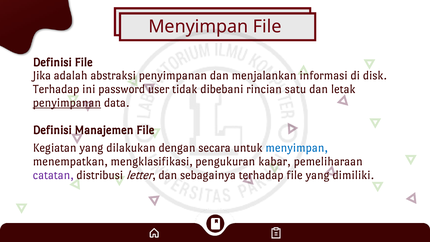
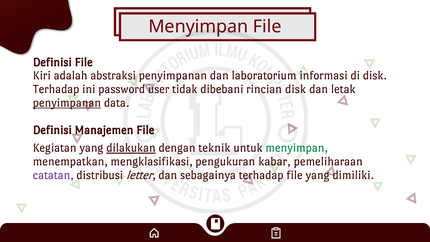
Jika: Jika -> Kiri
menjalankan: menjalankan -> laboratorium
rincian satu: satu -> disk
dilakukan underline: none -> present
secara: secara -> teknik
menyimpan at (297, 148) colour: blue -> green
